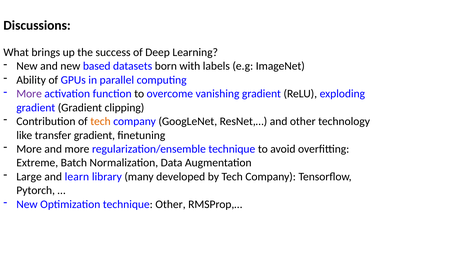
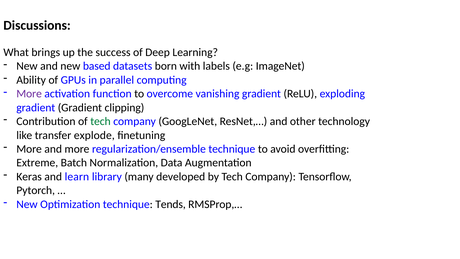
tech at (101, 121) colour: orange -> green
transfer gradient: gradient -> explode
Large: Large -> Keras
technique Other: Other -> Tends
